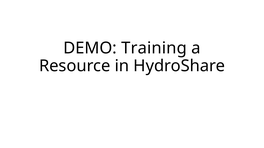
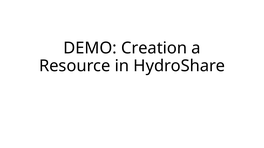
Training: Training -> Creation
